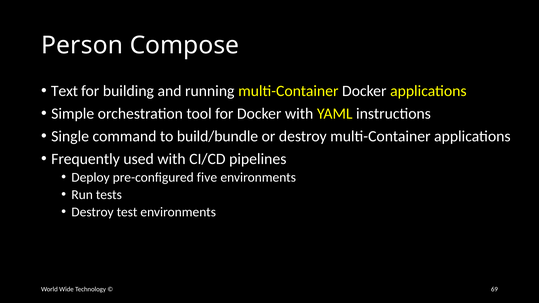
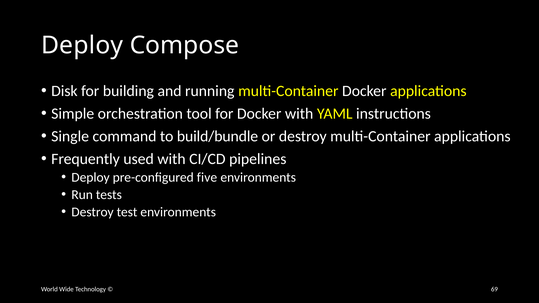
Person at (82, 45): Person -> Deploy
Text: Text -> Disk
